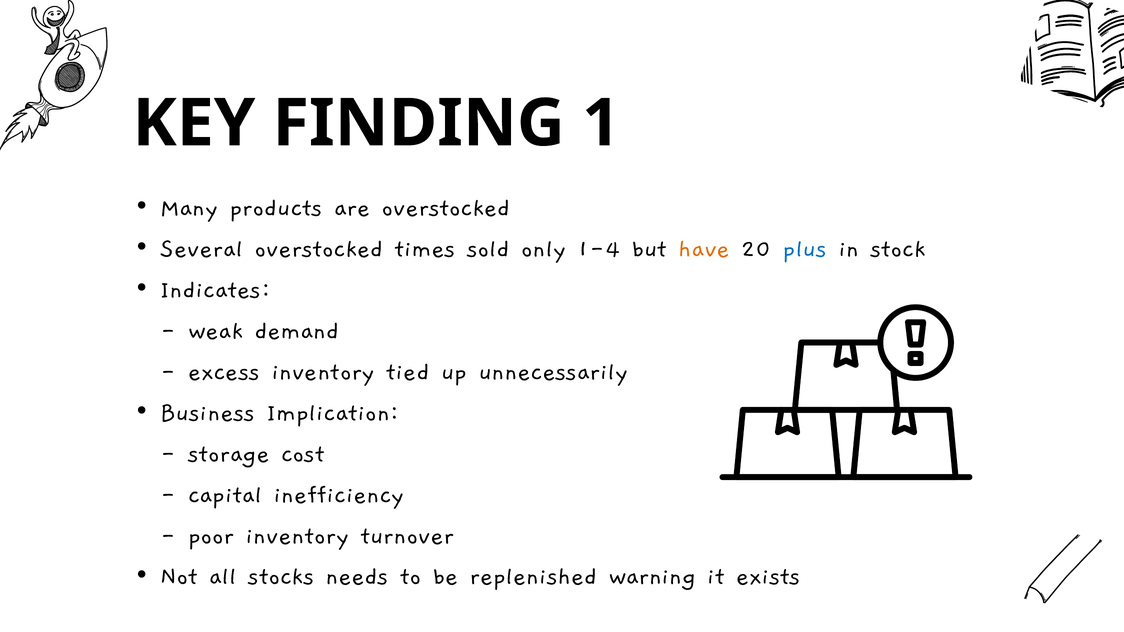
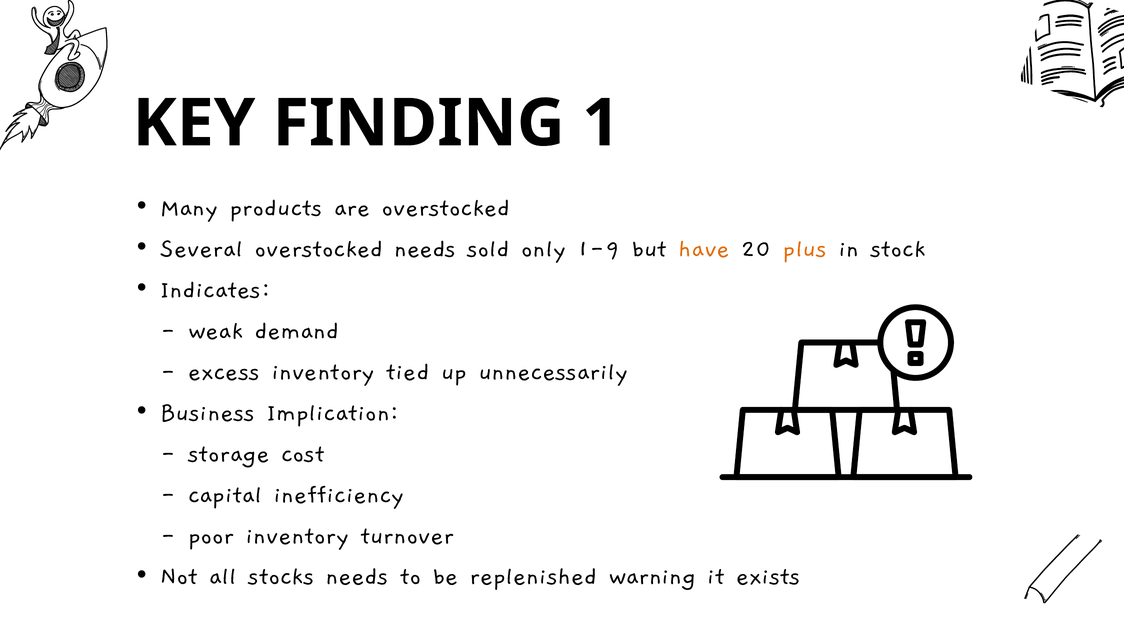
overstocked times: times -> needs
1-4: 1-4 -> 1-9
plus colour: blue -> orange
